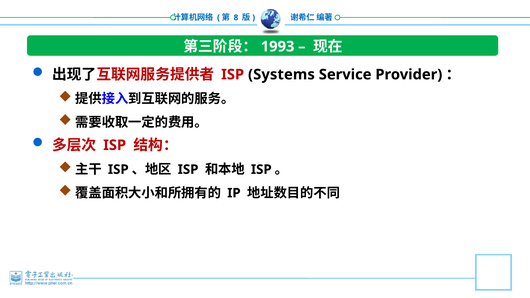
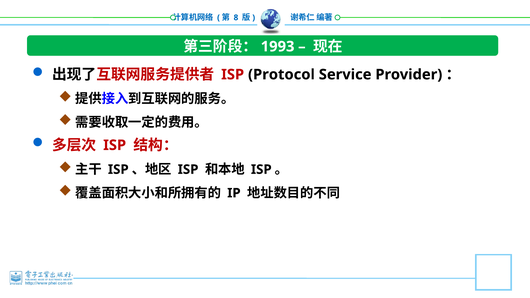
Systems: Systems -> Protocol
